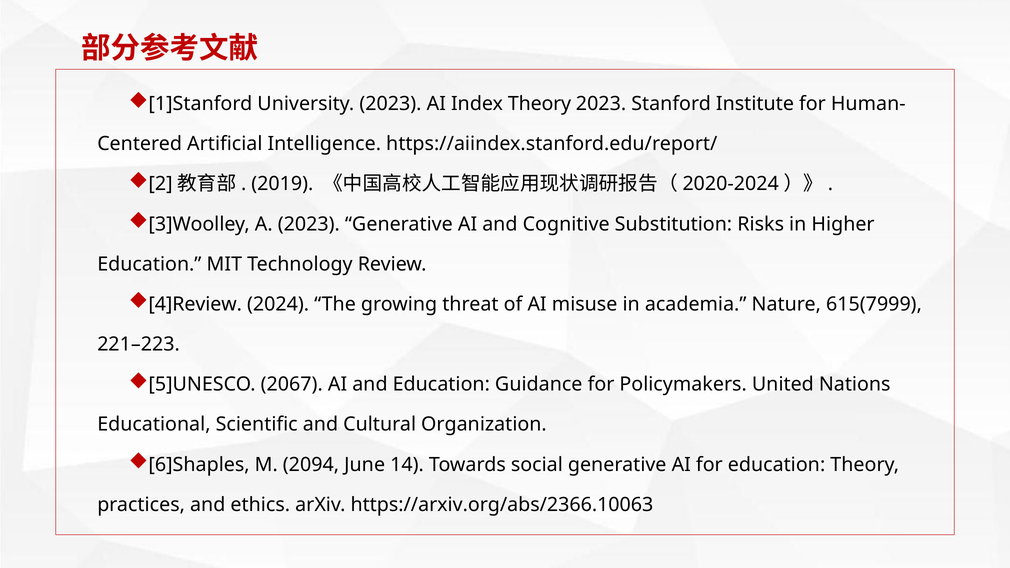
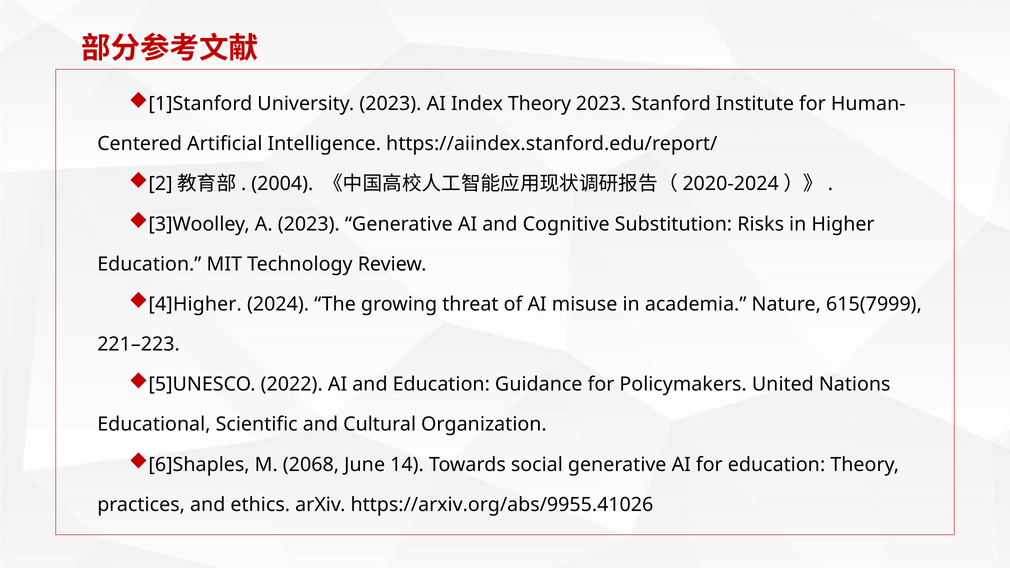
2019: 2019 -> 2004
4]Review: 4]Review -> 4]Higher
2067: 2067 -> 2022
2094: 2094 -> 2068
https://arxiv.org/abs/2366.10063: https://arxiv.org/abs/2366.10063 -> https://arxiv.org/abs/9955.41026
